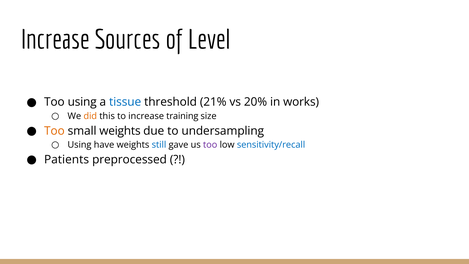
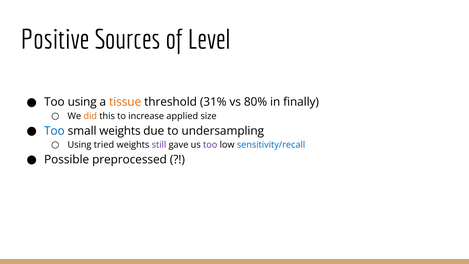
Increase at (55, 40): Increase -> Positive
tissue colour: blue -> orange
21%: 21% -> 31%
20%: 20% -> 80%
works: works -> finally
training: training -> applied
Too at (54, 131) colour: orange -> blue
have: have -> tried
still colour: blue -> purple
Patients: Patients -> Possible
